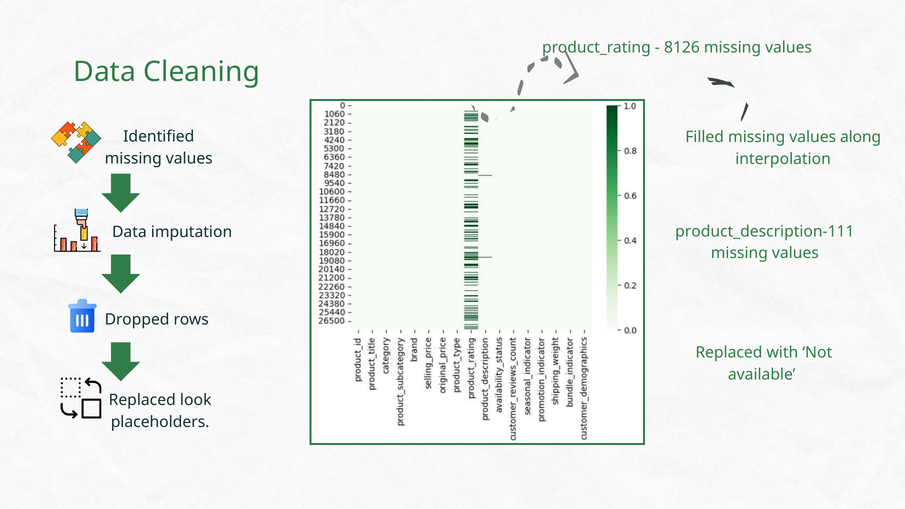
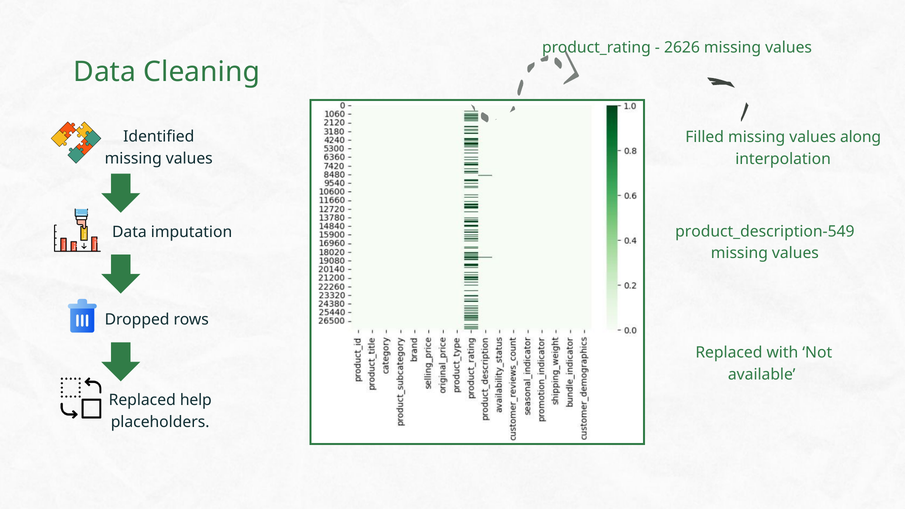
8126: 8126 -> 2626
product_description-111: product_description-111 -> product_description-549
look: look -> help
